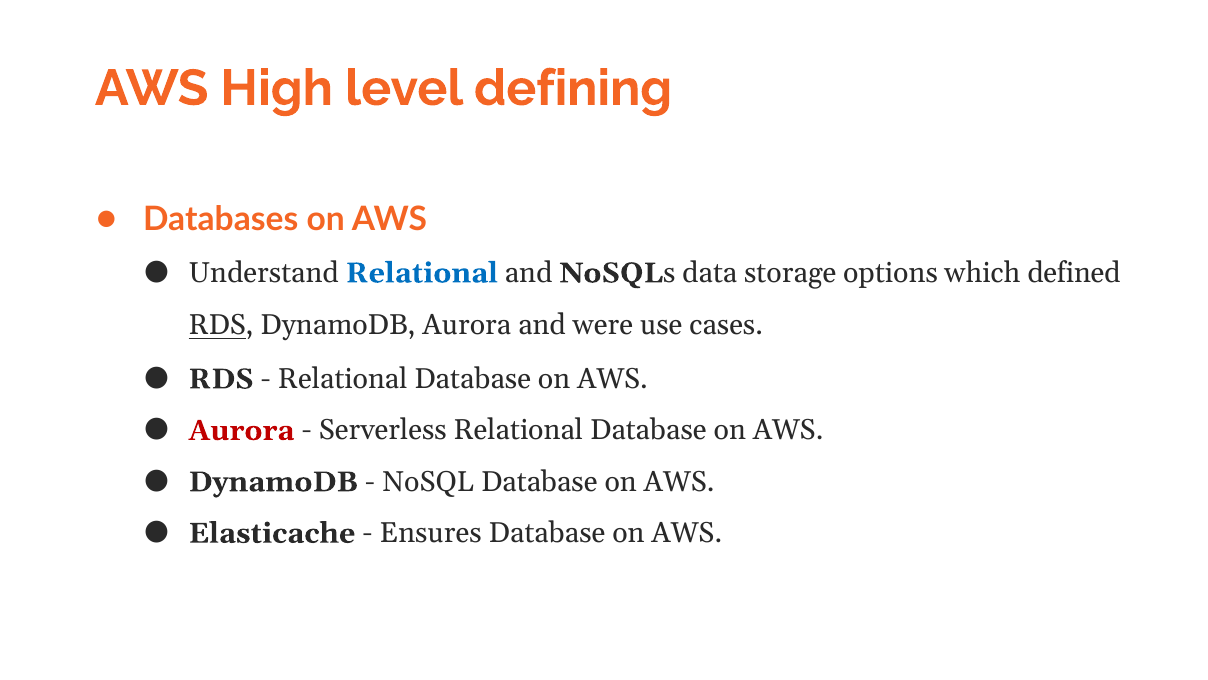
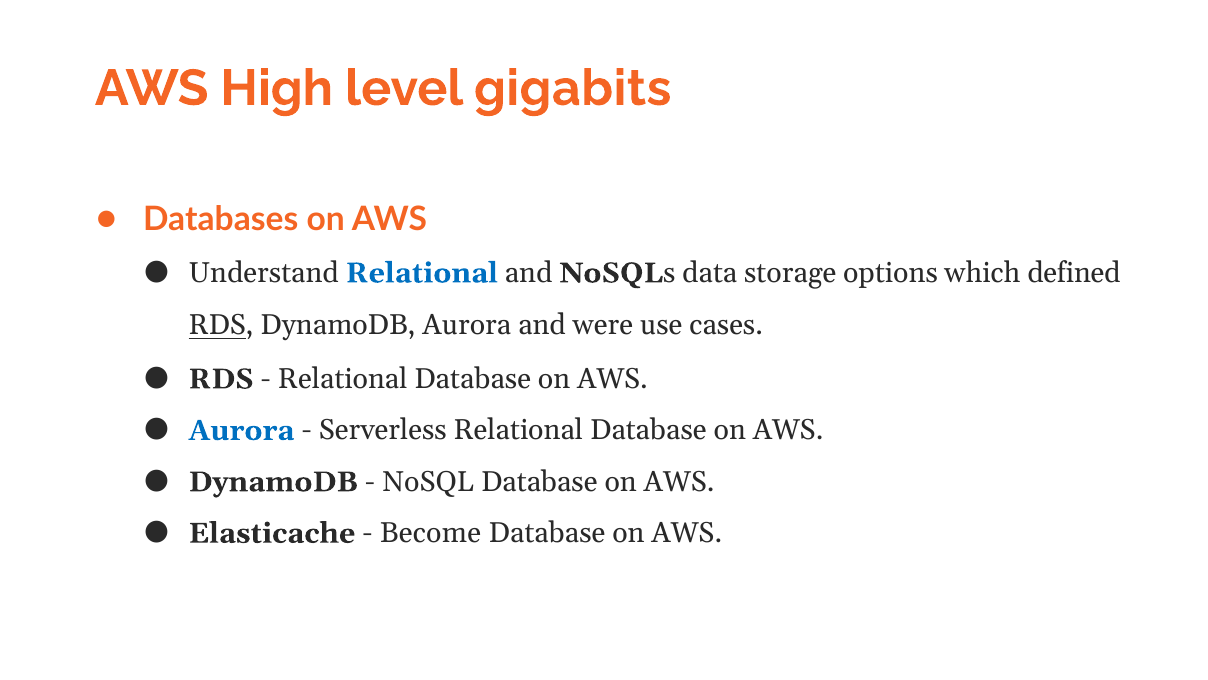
defining: defining -> gigabits
Aurora at (241, 430) colour: red -> blue
Ensures: Ensures -> Become
